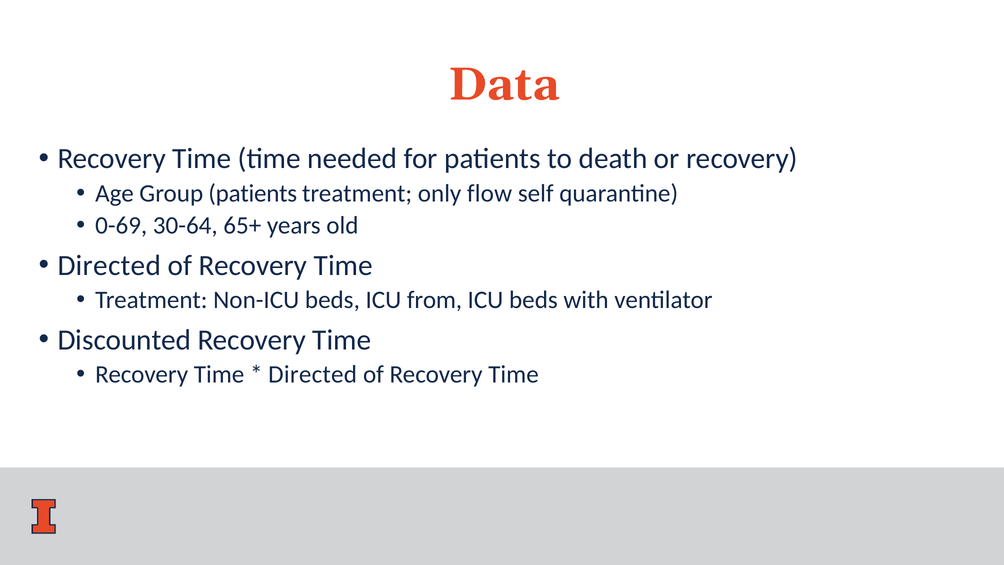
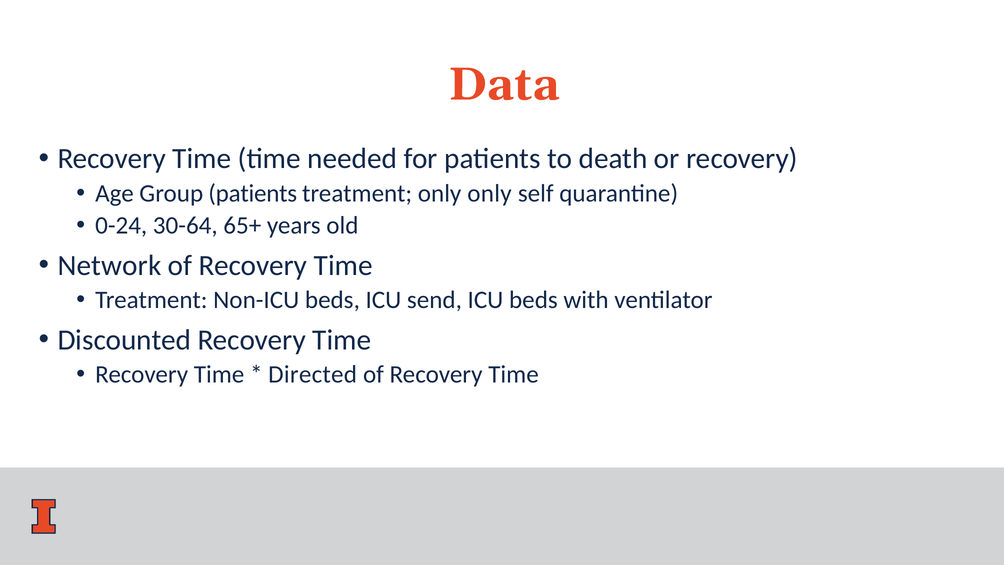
only flow: flow -> only
0-69: 0-69 -> 0-24
Directed at (109, 265): Directed -> Network
from: from -> send
